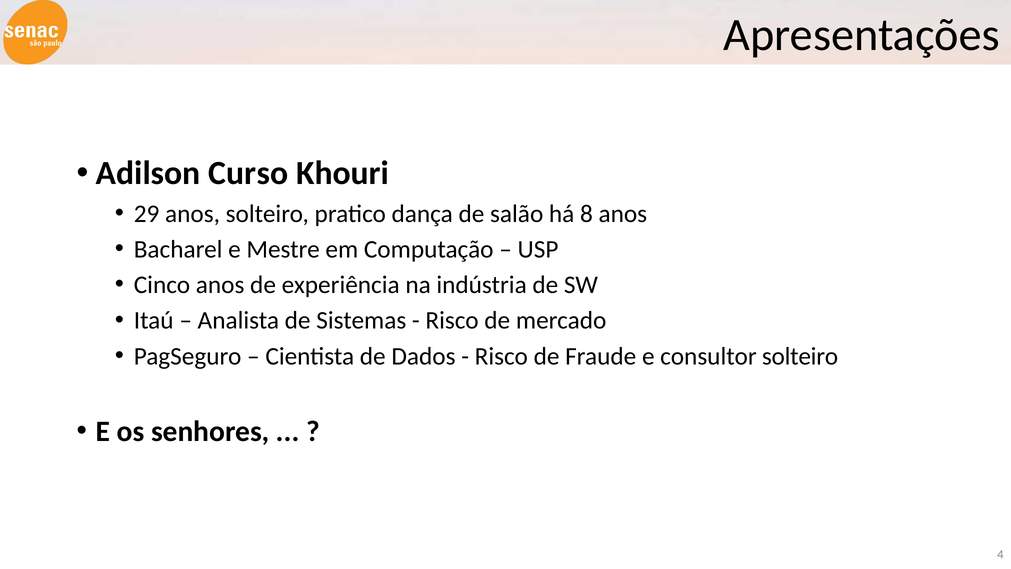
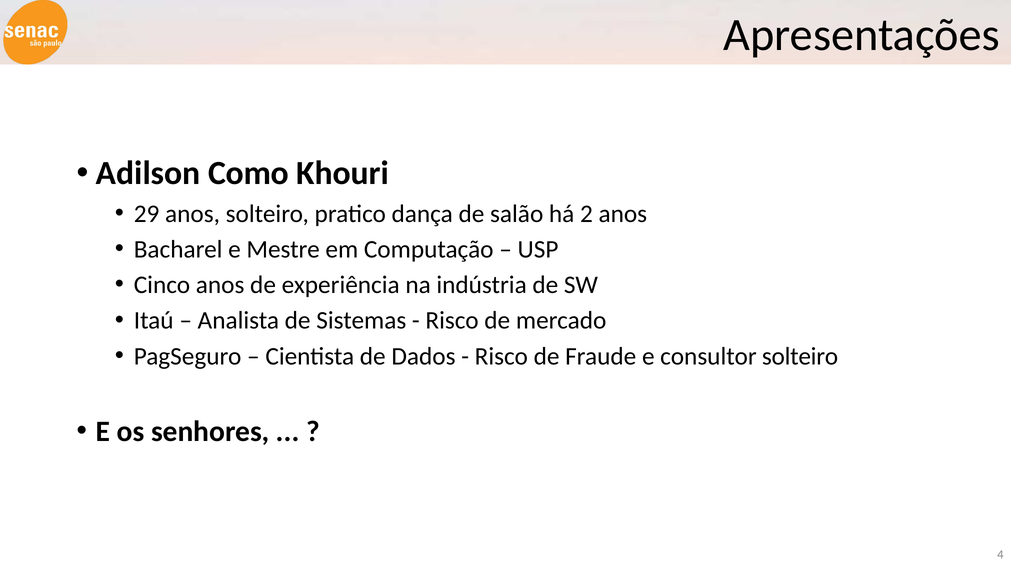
Curso: Curso -> Como
8: 8 -> 2
